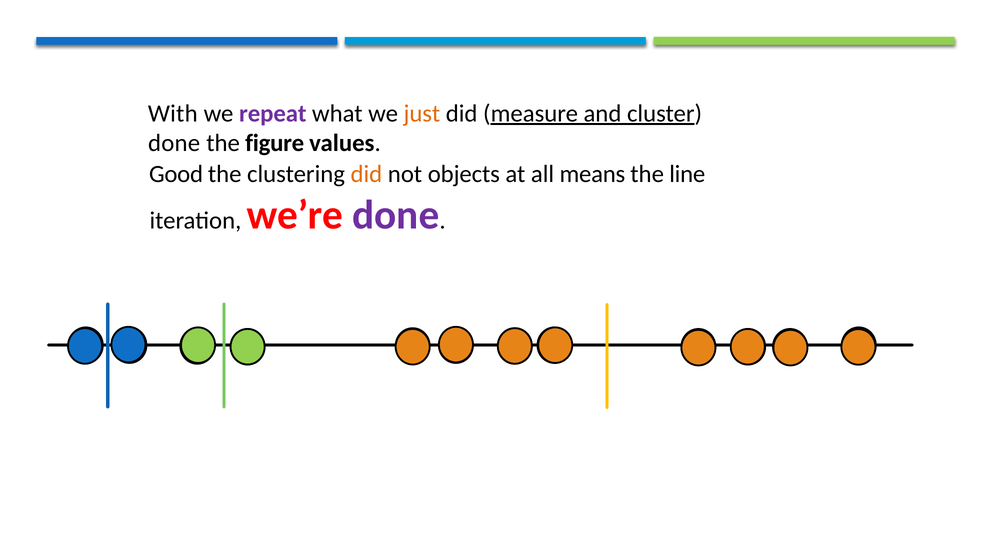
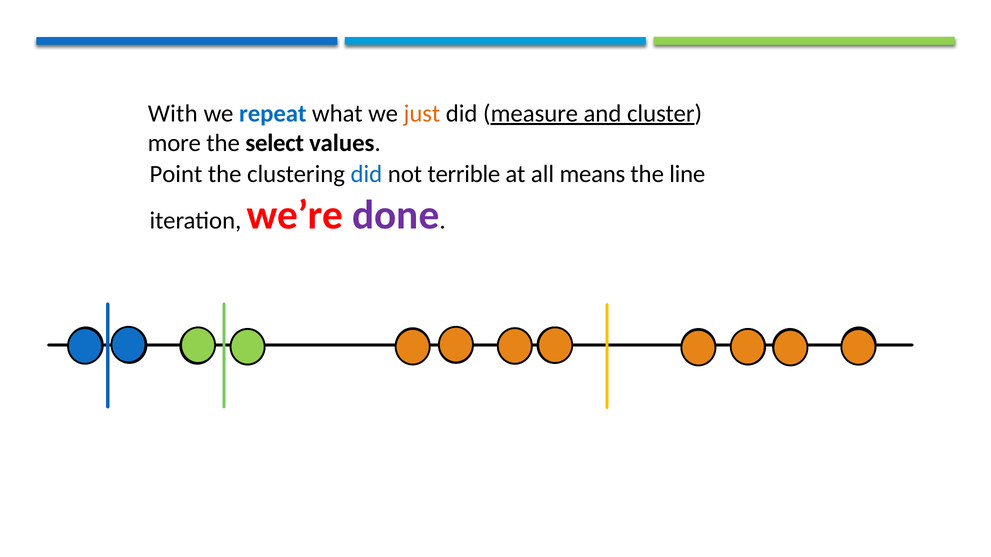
repeat colour: purple -> blue
done at (174, 143): done -> more
figure: figure -> select
Good: Good -> Point
did at (366, 174) colour: orange -> blue
objects: objects -> terrible
